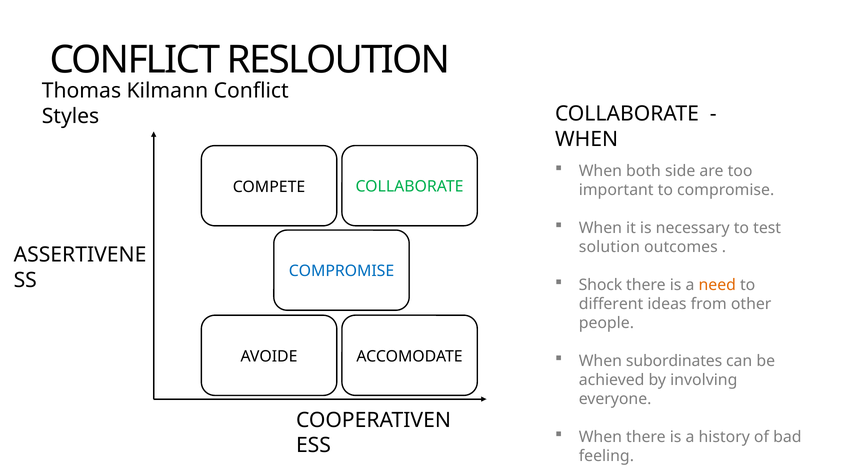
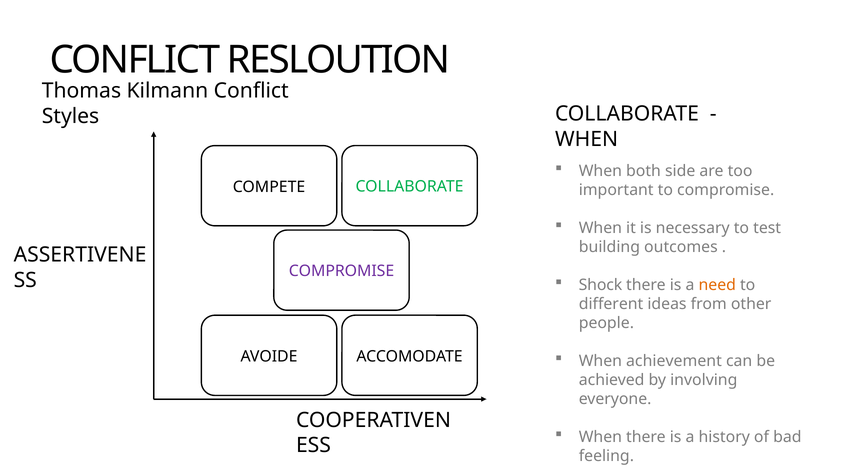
solution: solution -> building
COMPROMISE at (341, 271) colour: blue -> purple
subordinates: subordinates -> achievement
